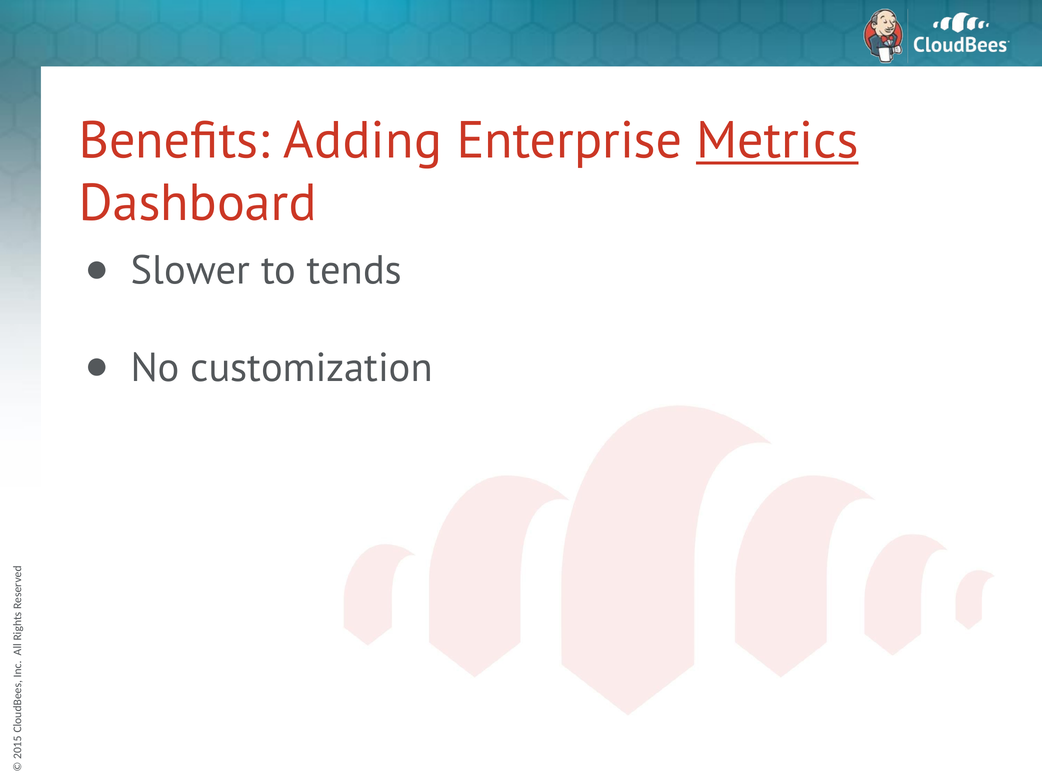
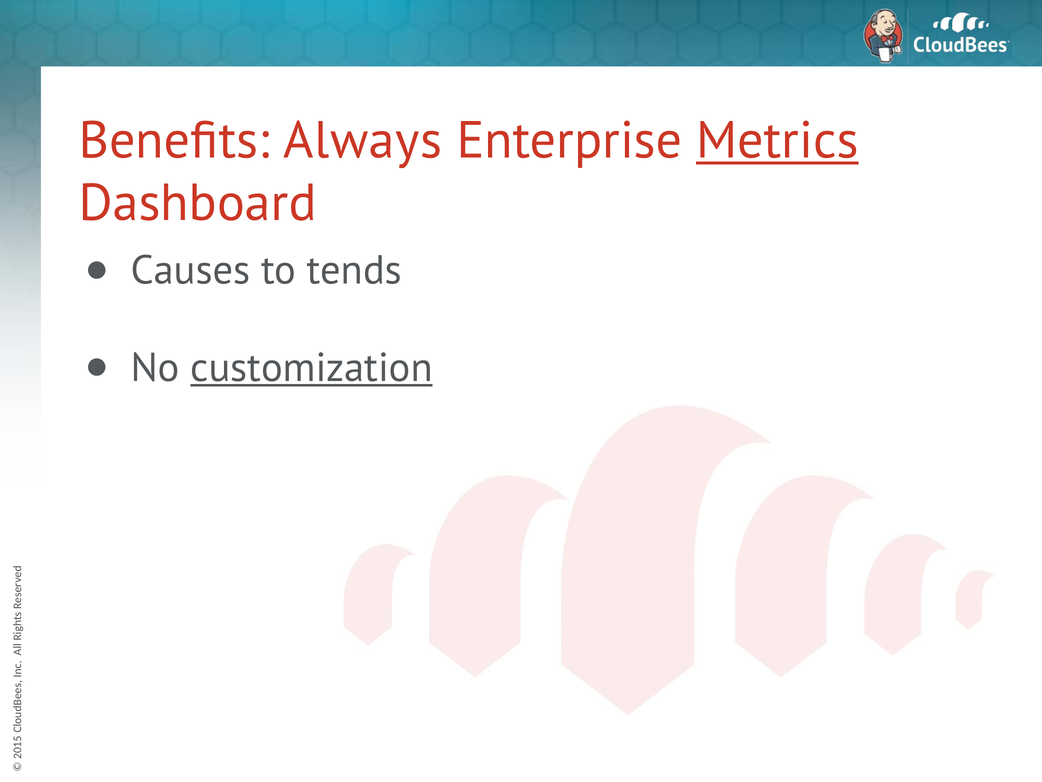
Adding: Adding -> Always
Slower: Slower -> Causes
customization underline: none -> present
